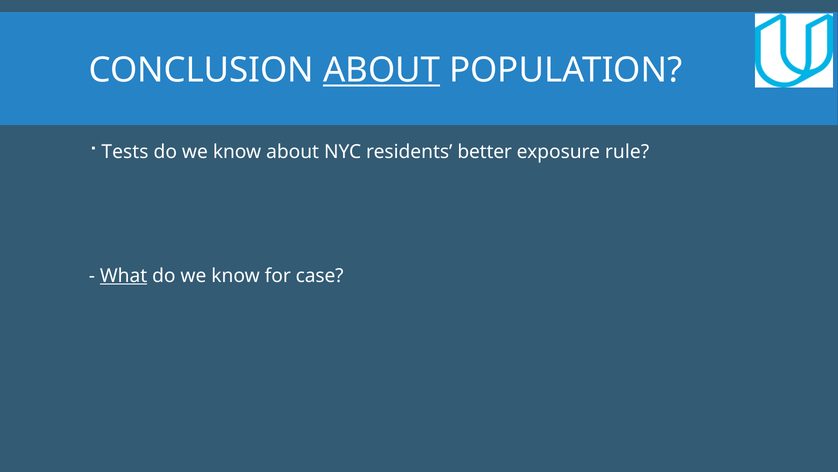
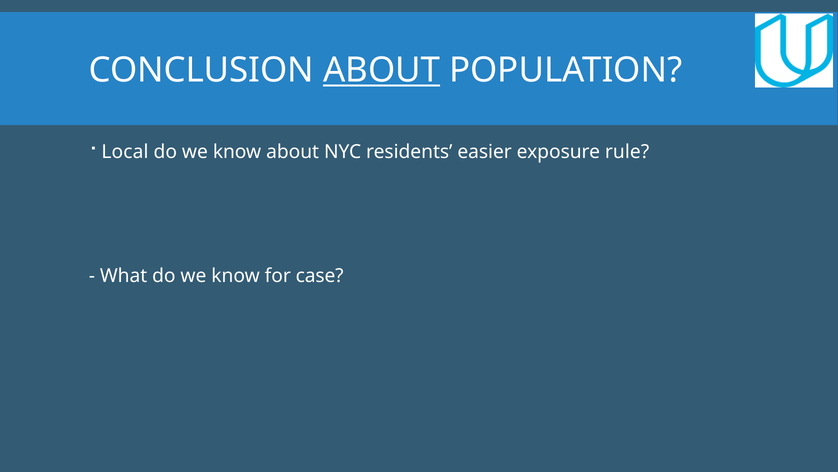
Tests: Tests -> Local
better: better -> easier
What underline: present -> none
